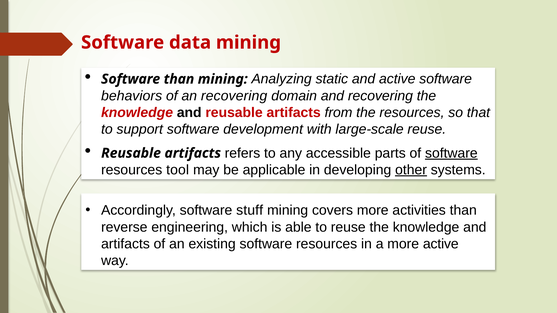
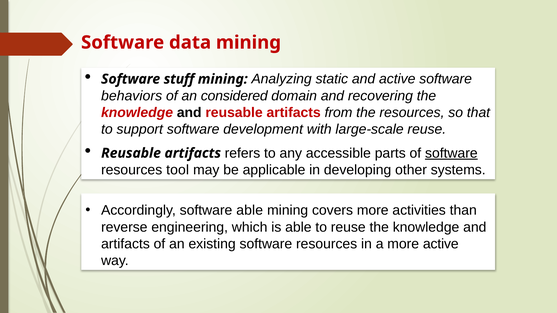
Software than: than -> stuff
an recovering: recovering -> considered
other underline: present -> none
software stuff: stuff -> able
